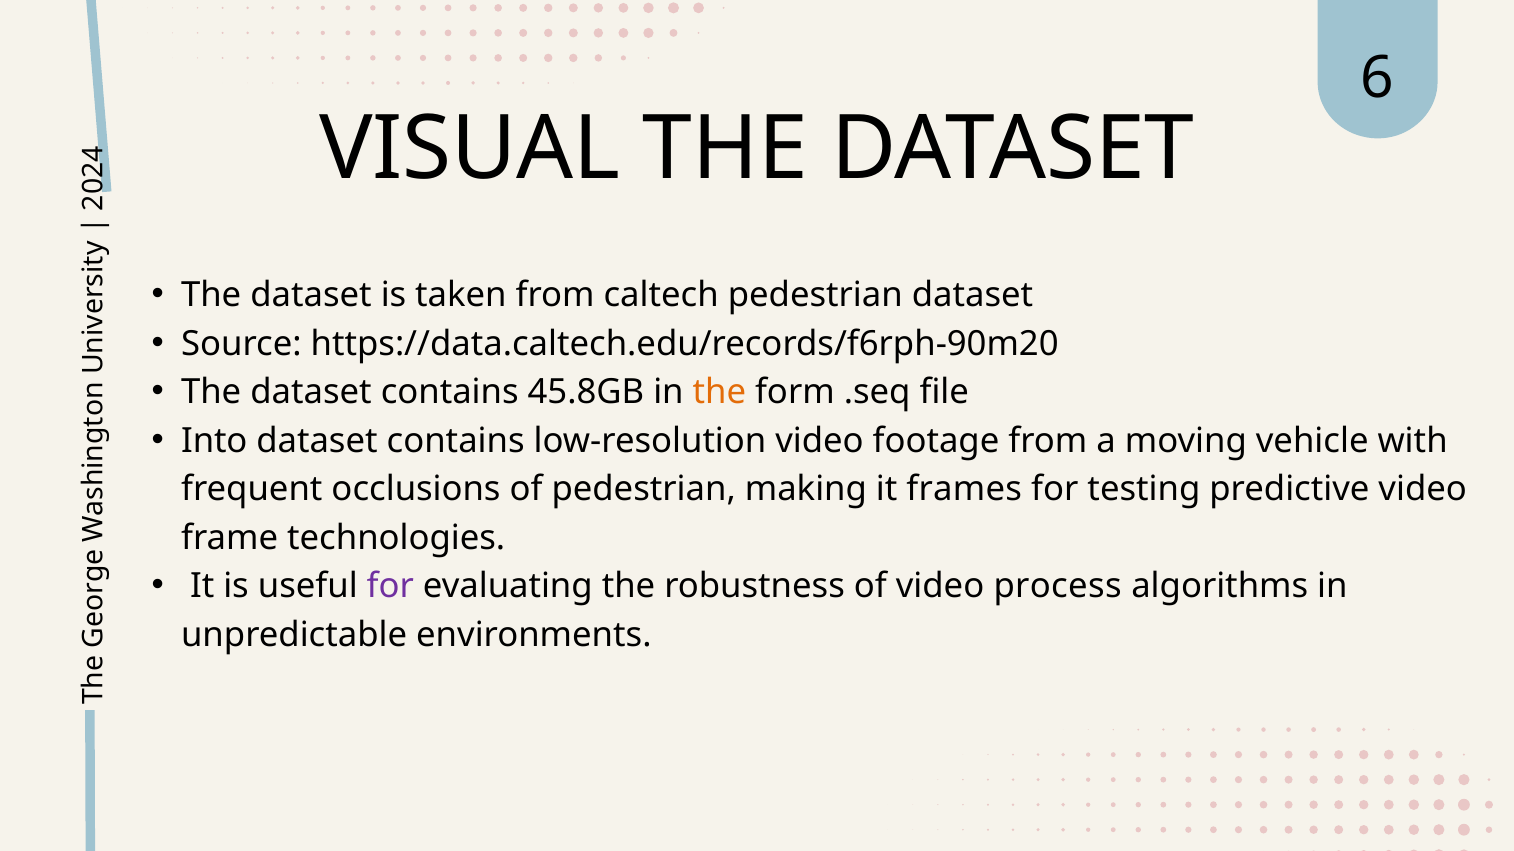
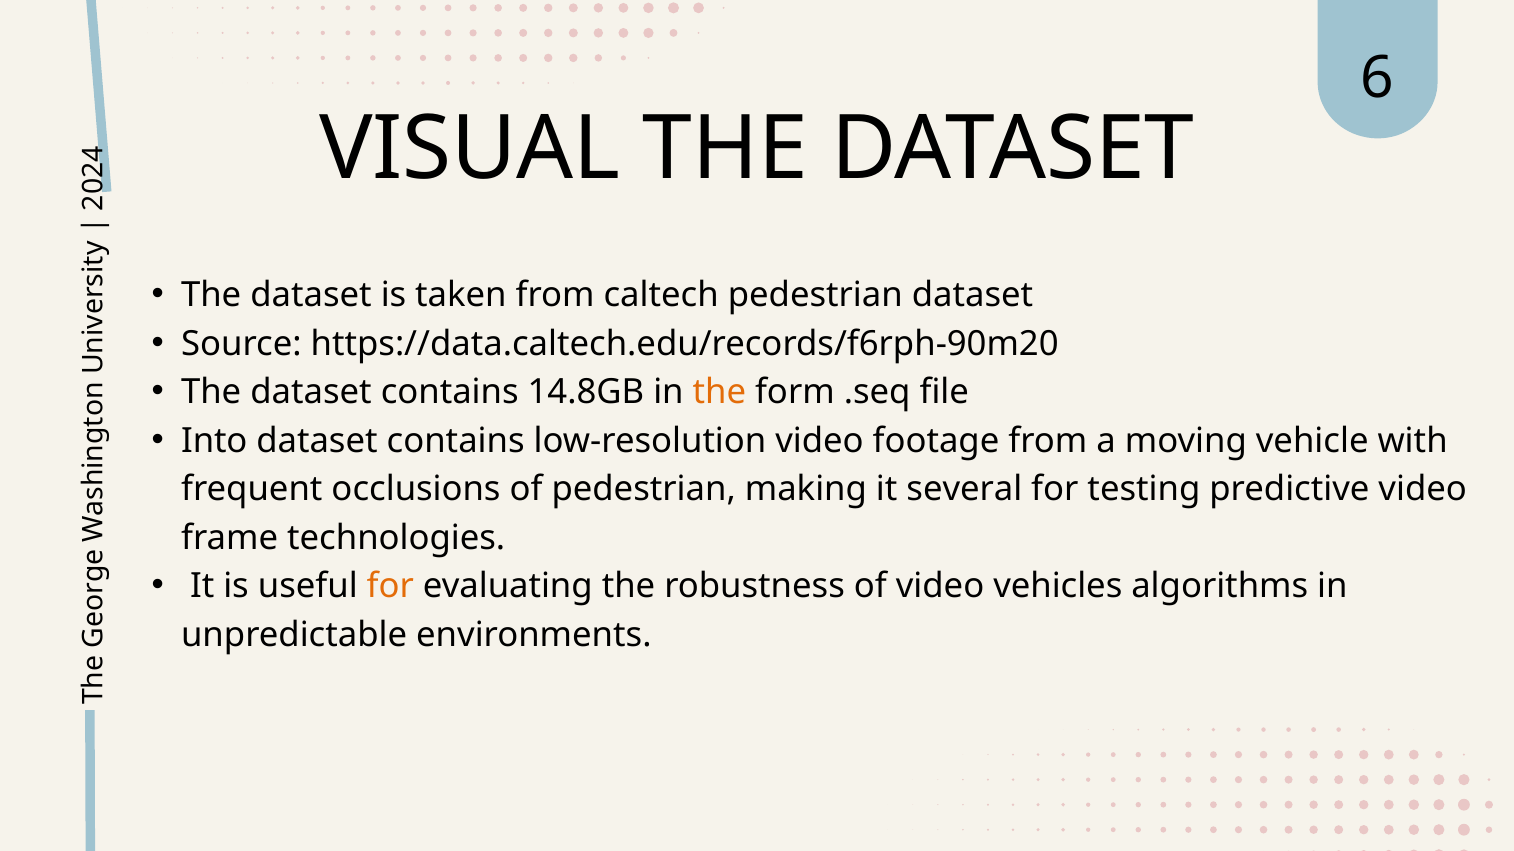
45.8GB: 45.8GB -> 14.8GB
frames: frames -> several
for at (390, 587) colour: purple -> orange
process: process -> vehicles
